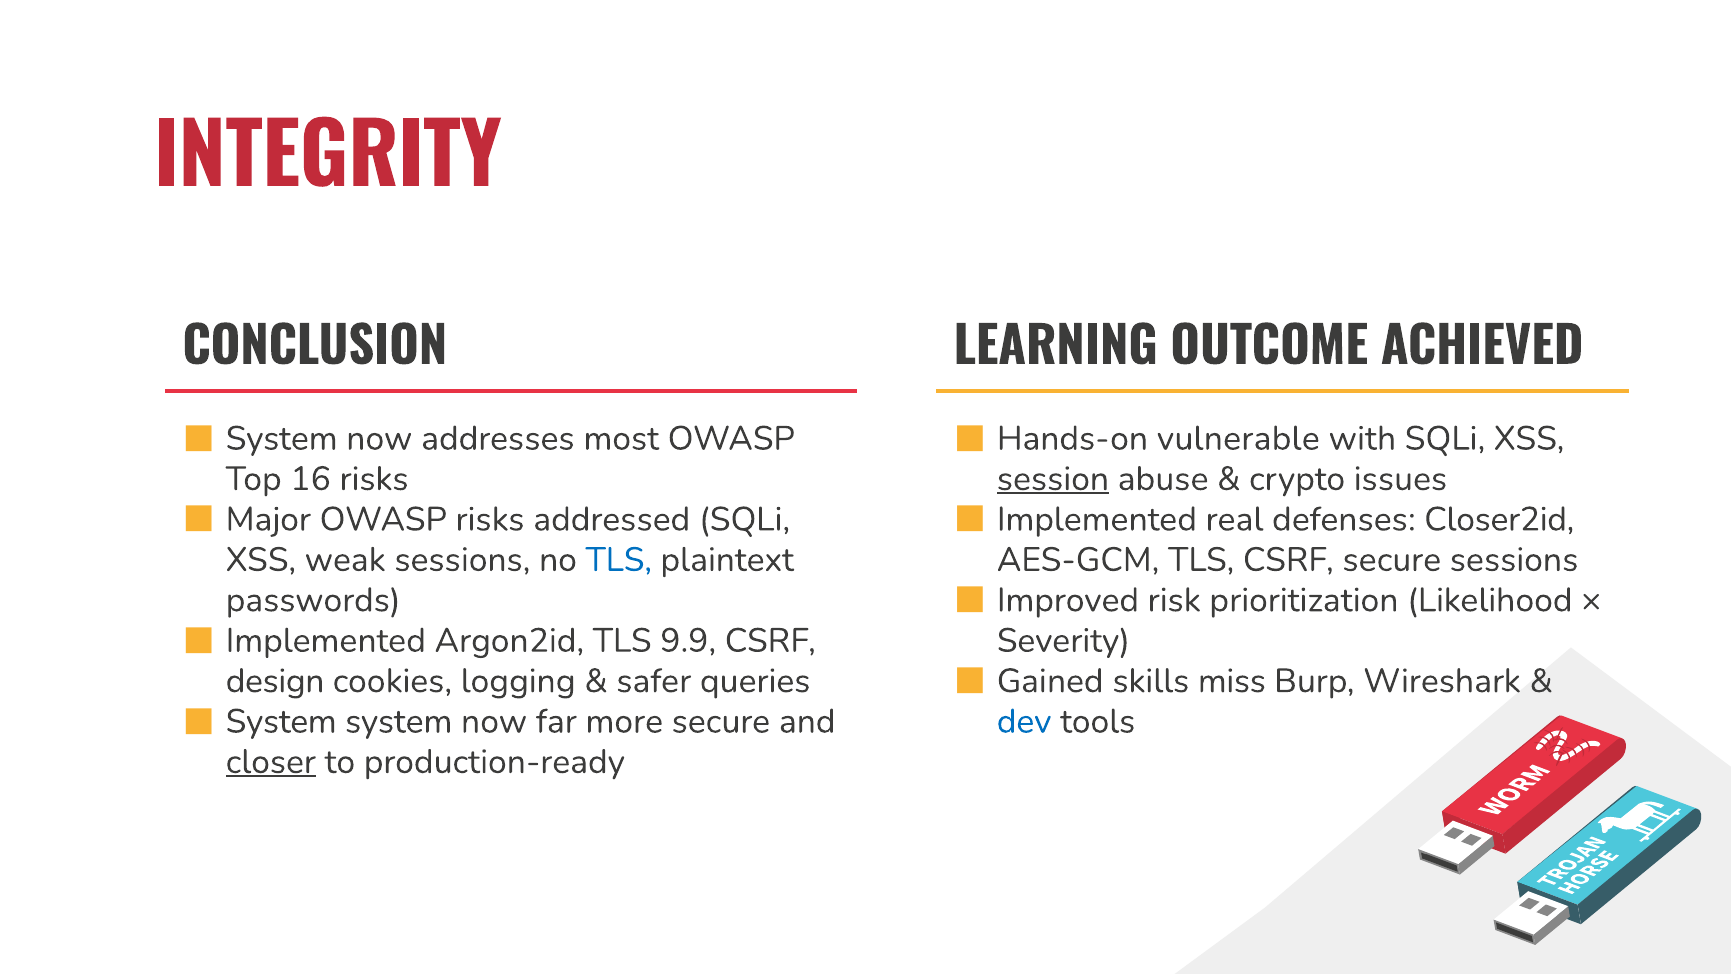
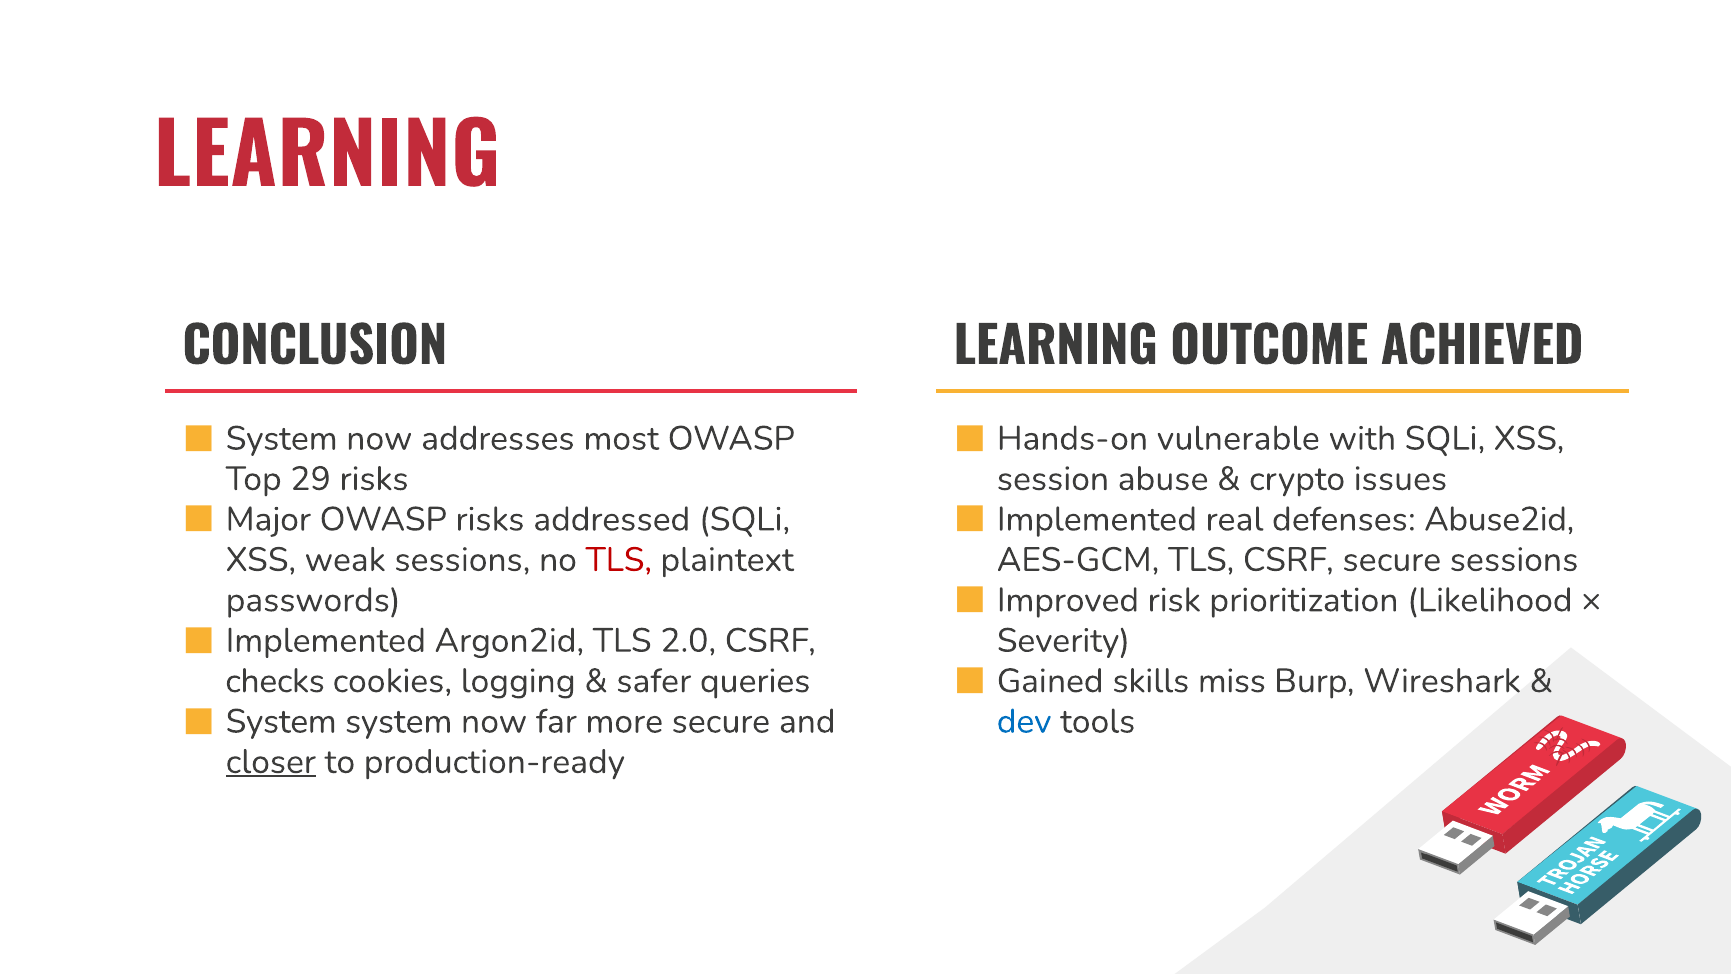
INTEGRITY at (328, 158): INTEGRITY -> LEARNING
16: 16 -> 29
session underline: present -> none
Closer2id: Closer2id -> Abuse2id
TLS at (619, 560) colour: blue -> red
9.9: 9.9 -> 2.0
design: design -> checks
